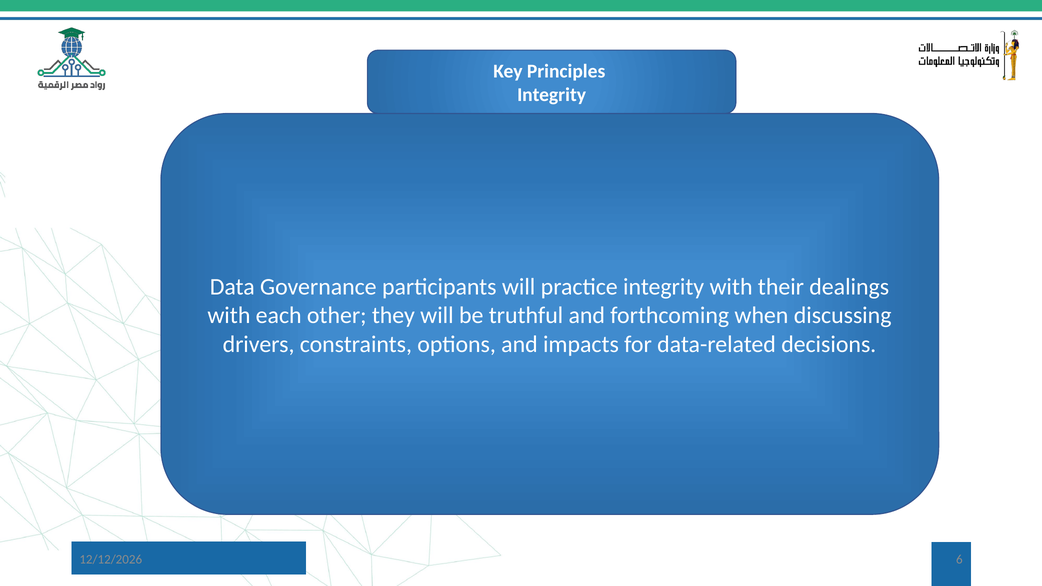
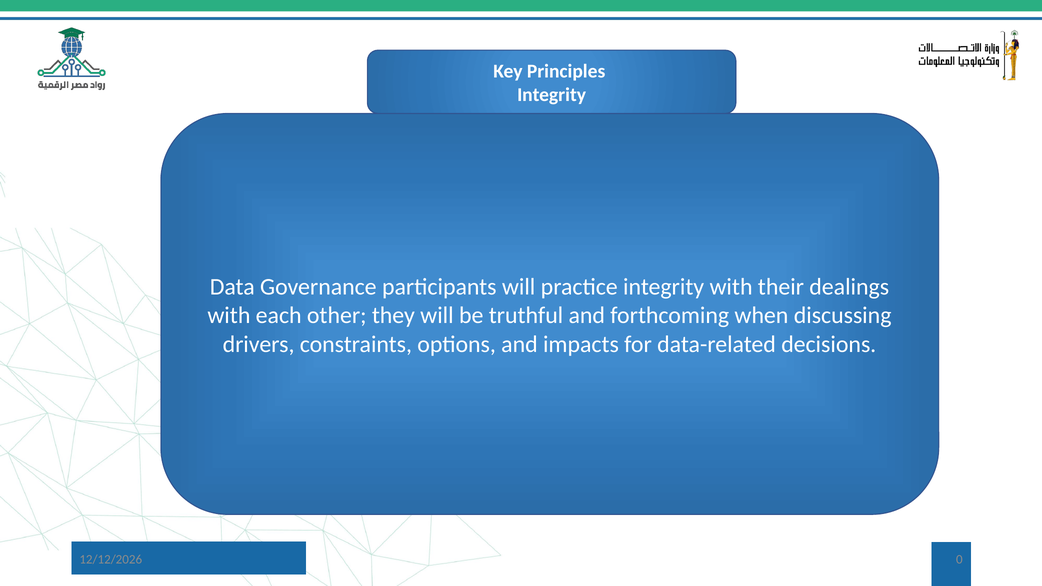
6: 6 -> 0
